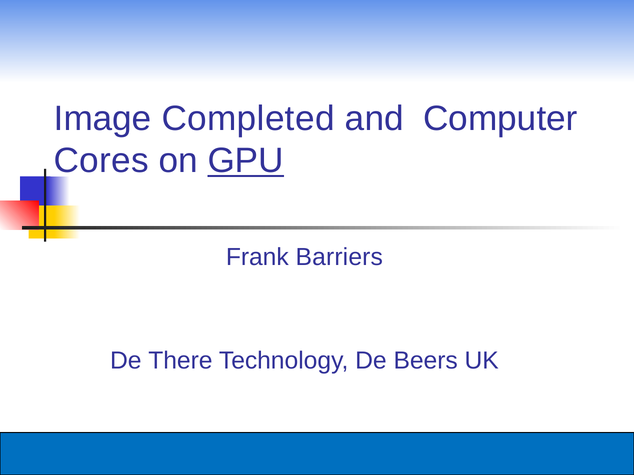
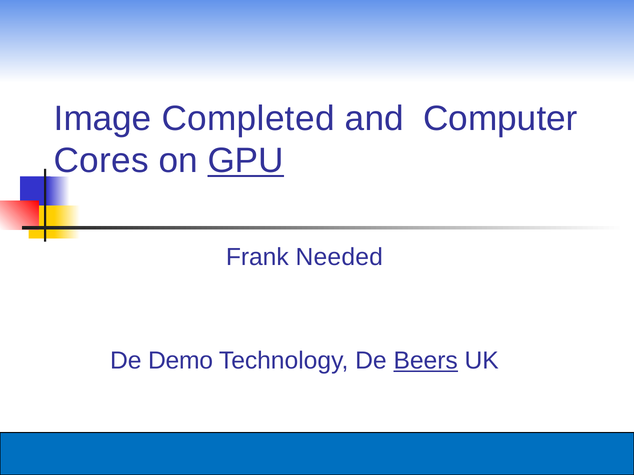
Barriers: Barriers -> Needed
There: There -> Demo
Beers underline: none -> present
